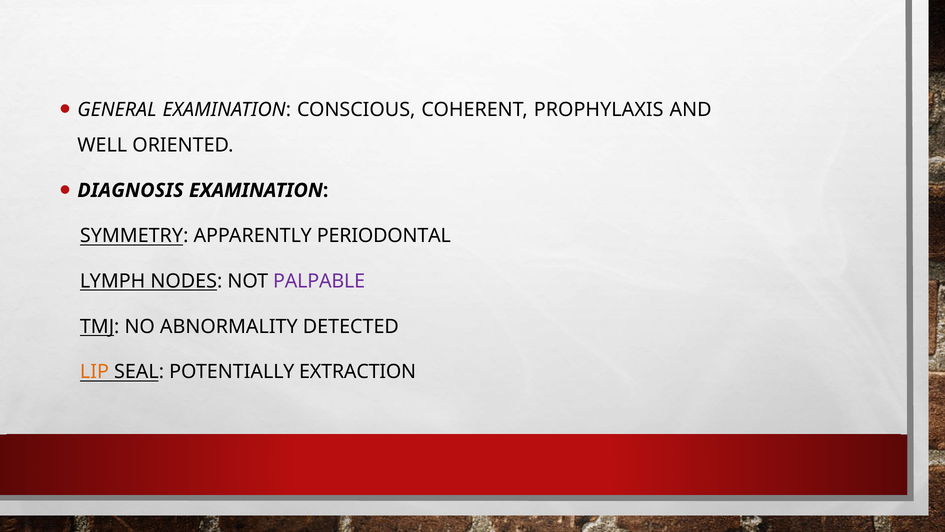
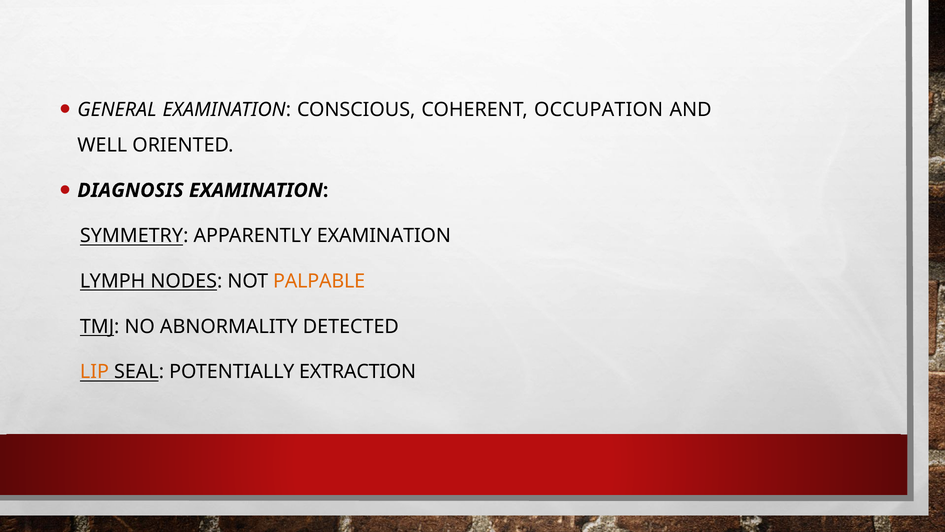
PROPHYLAXIS: PROPHYLAXIS -> OCCUPATION
APPARENTLY PERIODONTAL: PERIODONTAL -> EXAMINATION
PALPABLE colour: purple -> orange
